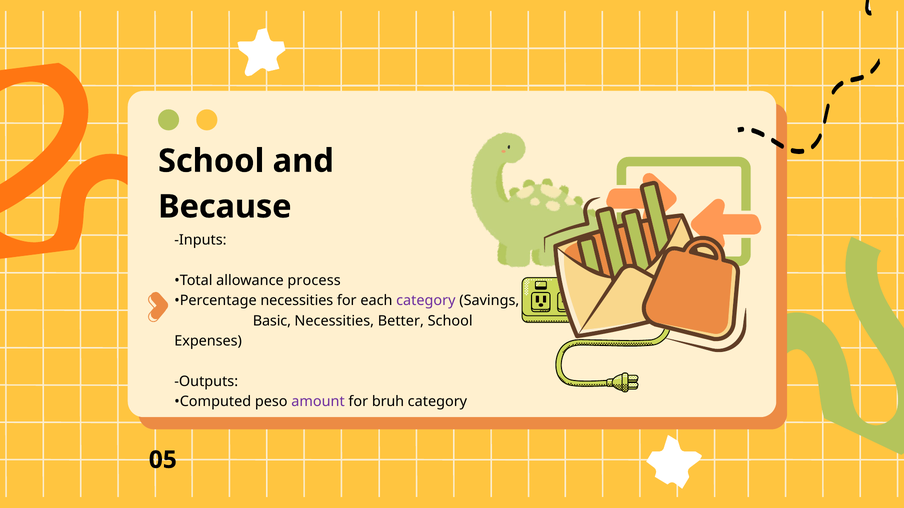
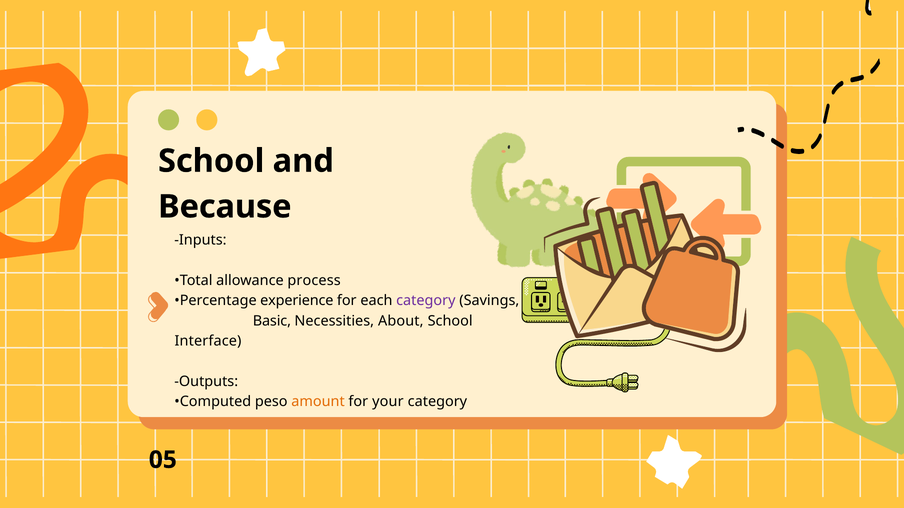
Percentage necessities: necessities -> experience
Better: Better -> About
Expenses: Expenses -> Interface
amount colour: purple -> orange
bruh: bruh -> your
